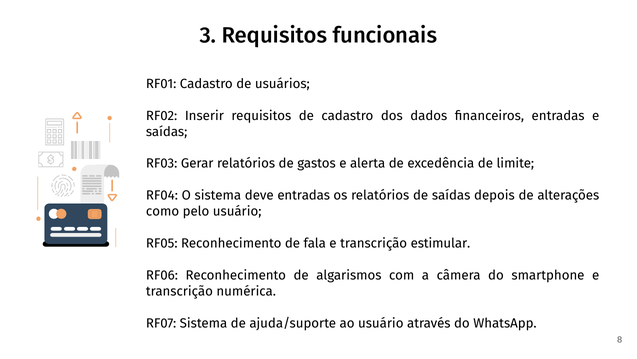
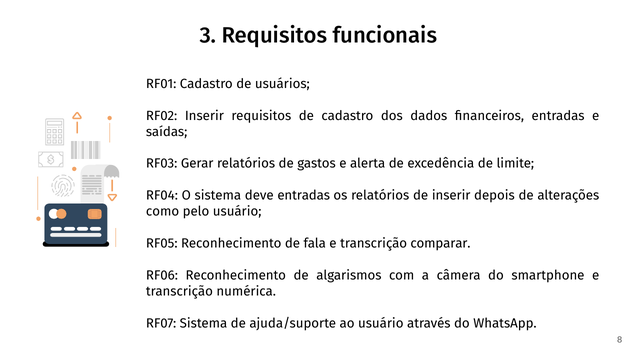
de saídas: saídas -> inserir
estimular: estimular -> comparar
